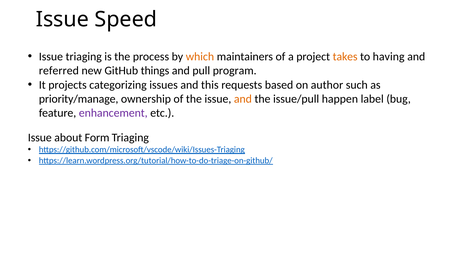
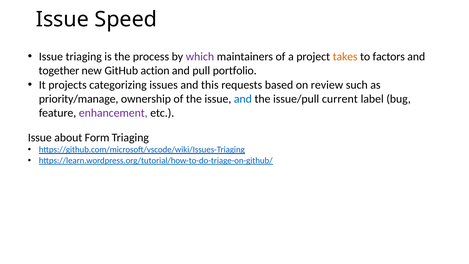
which colour: orange -> purple
having: having -> factors
referred: referred -> together
things: things -> action
program: program -> portfolio
author: author -> review
and at (243, 99) colour: orange -> blue
happen: happen -> current
